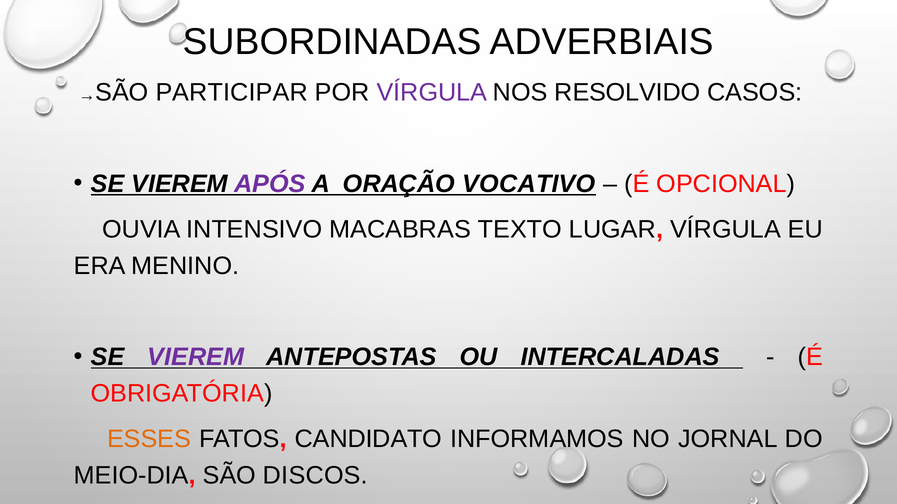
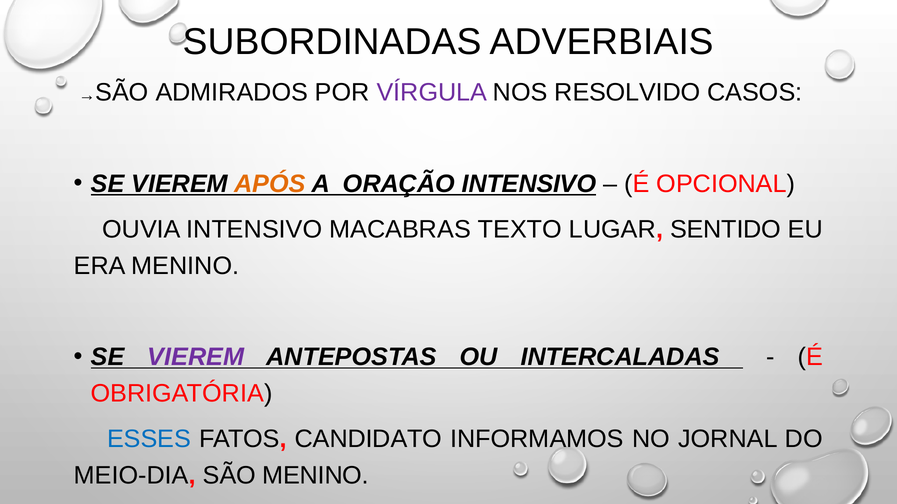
PARTICIPAR: PARTICIPAR -> ADMIRADOS
APÓS colour: purple -> orange
ORAÇÃO VOCATIVO: VOCATIVO -> INTENSIVO
LUGAR VÍRGULA: VÍRGULA -> SENTIDO
ESSES colour: orange -> blue
SÃO DISCOS: DISCOS -> MENINO
